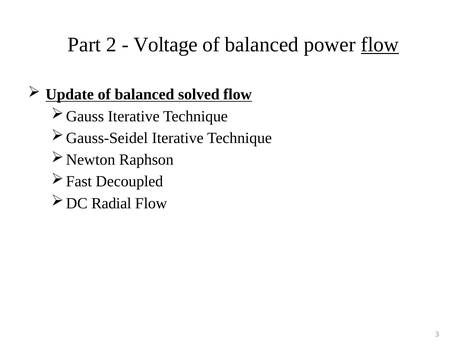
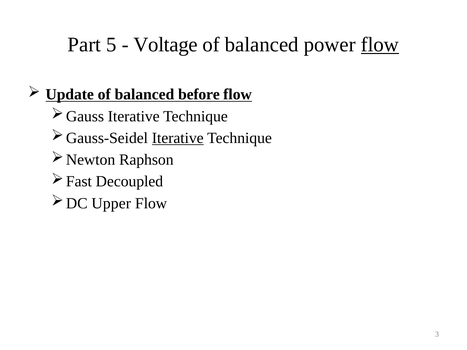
2: 2 -> 5
solved: solved -> before
Iterative at (178, 138) underline: none -> present
Radial: Radial -> Upper
